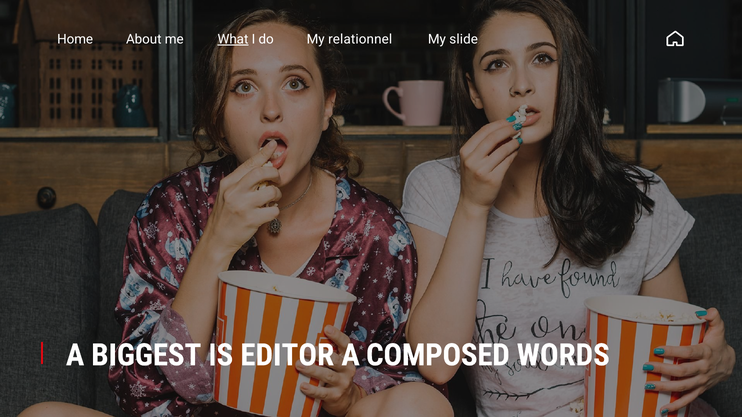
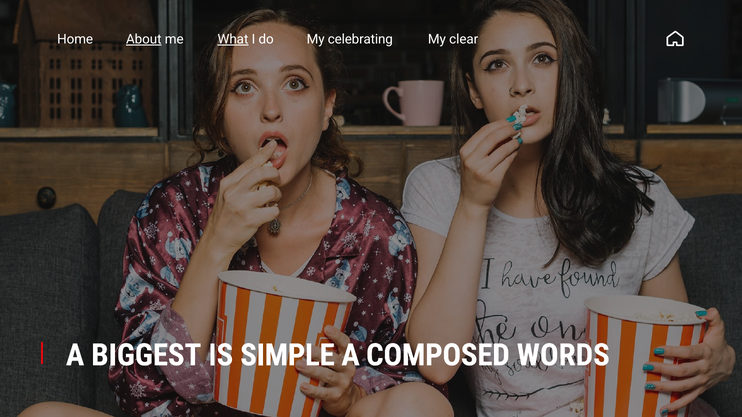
About underline: none -> present
relationnel: relationnel -> celebrating
slide: slide -> clear
EDITOR: EDITOR -> SIMPLE
